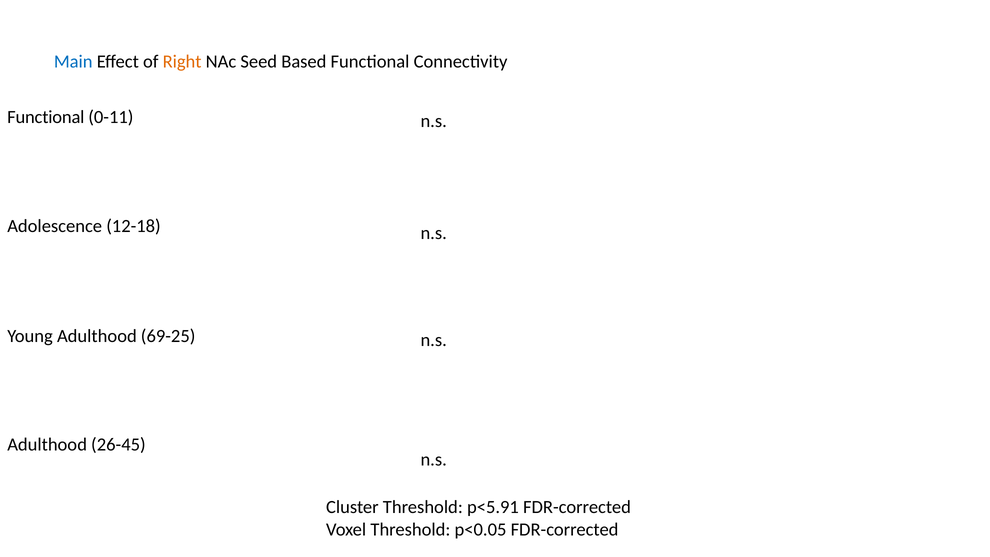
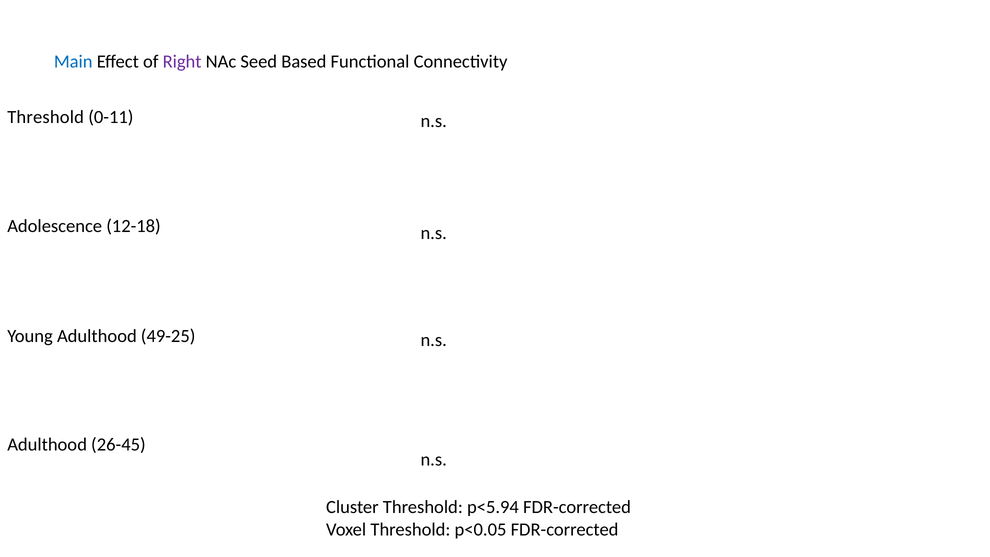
Right colour: orange -> purple
Functional at (46, 117): Functional -> Threshold
69-25: 69-25 -> 49-25
p<5.91: p<5.91 -> p<5.94
